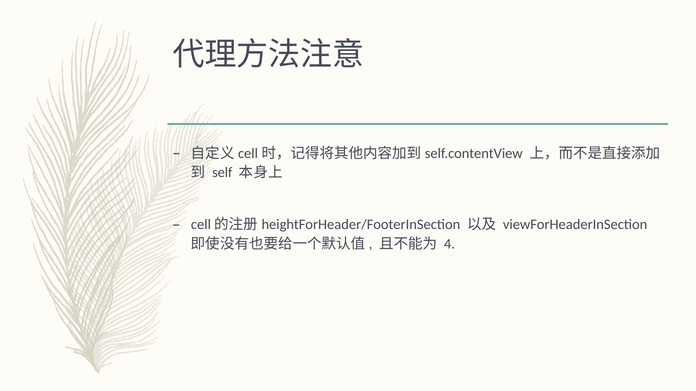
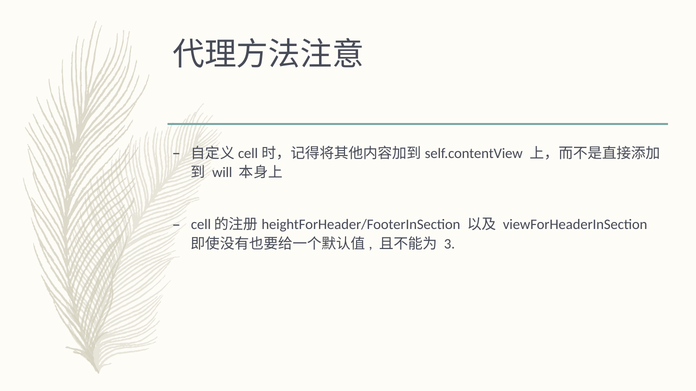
self: self -> will
4: 4 -> 3
